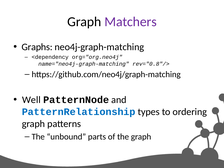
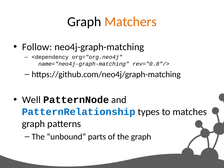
Matchers colour: purple -> orange
Graphs: Graphs -> Follow
ordering: ordering -> matches
